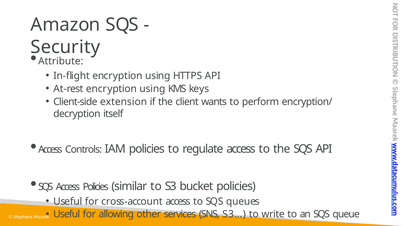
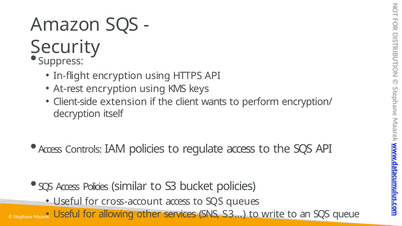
Attribute: Attribute -> Suppress
